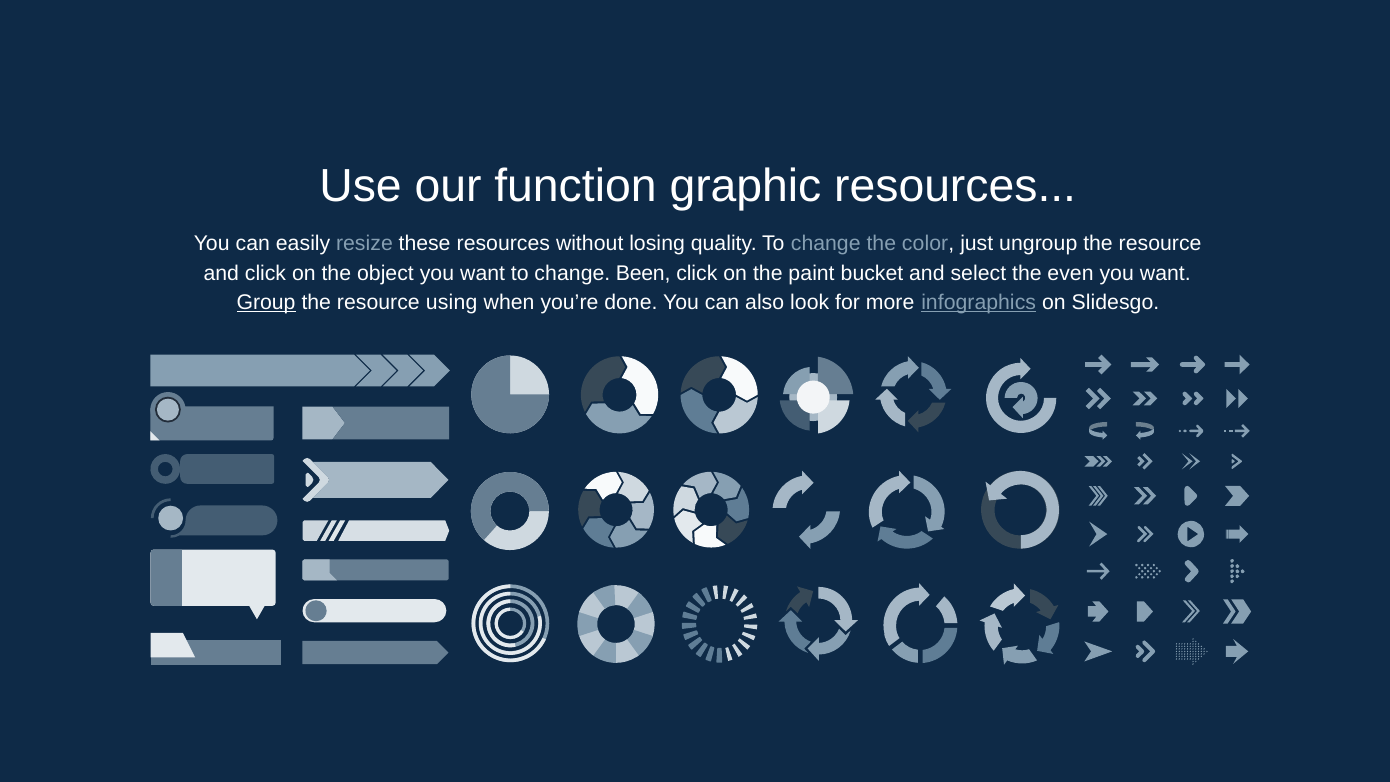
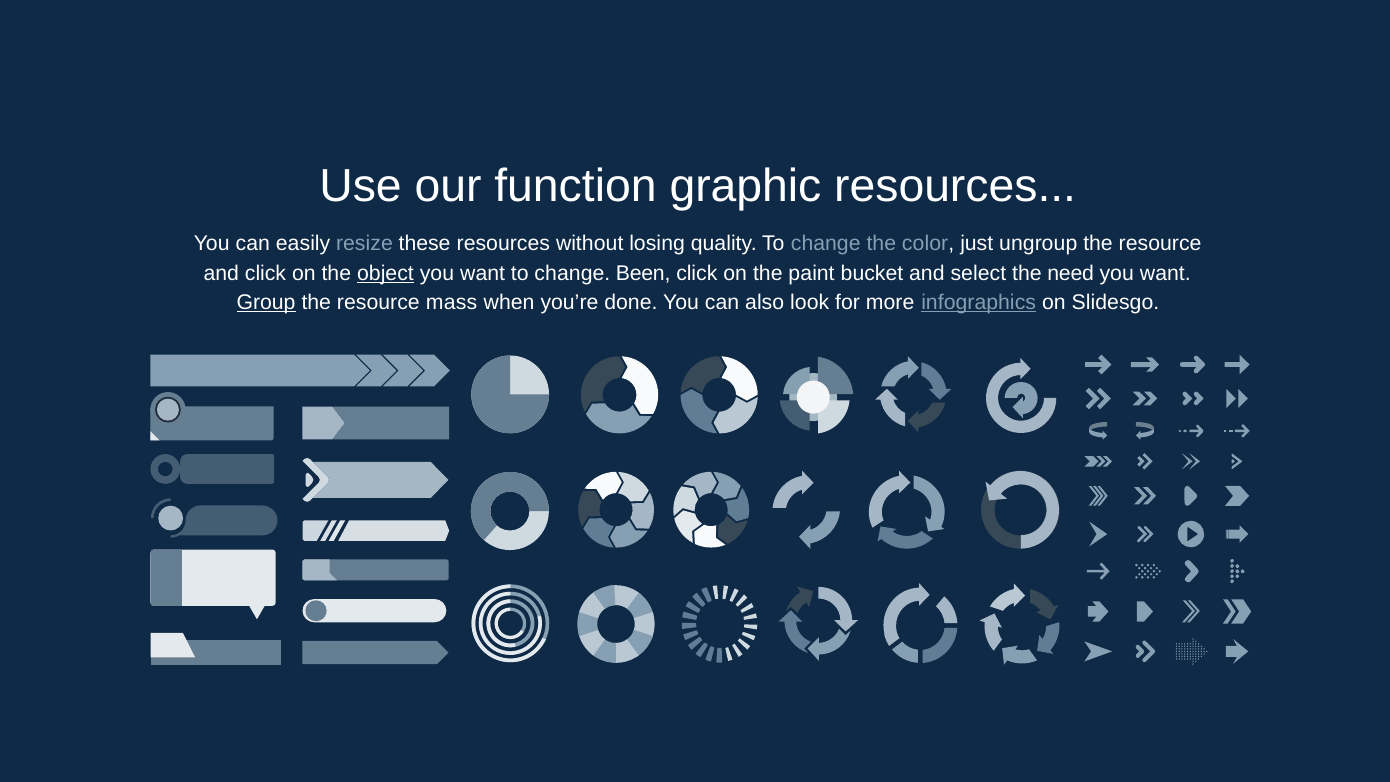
object underline: none -> present
even: even -> need
using: using -> mass
